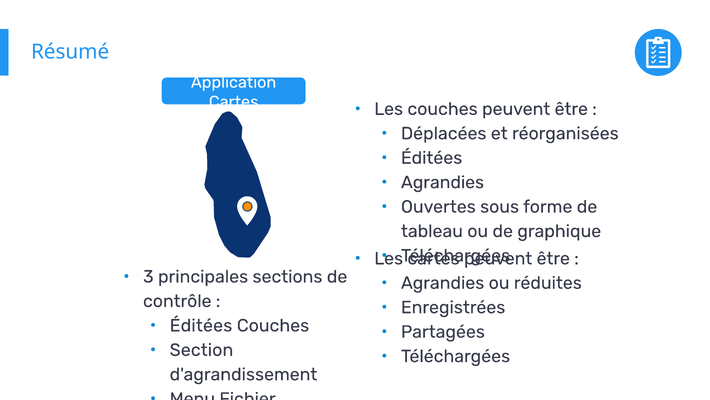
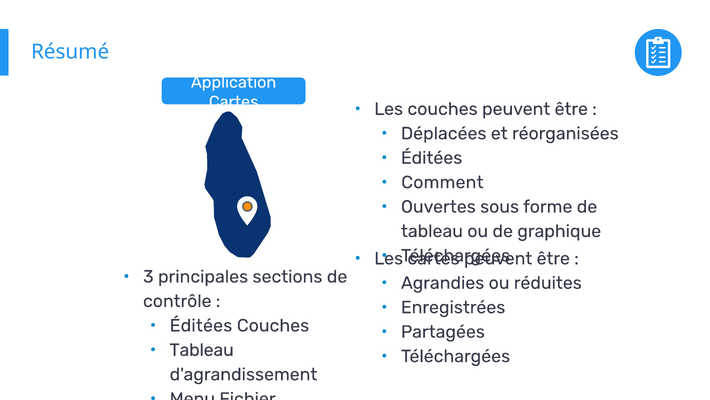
Agrandies at (443, 182): Agrandies -> Comment
Section at (201, 349): Section -> Tableau
